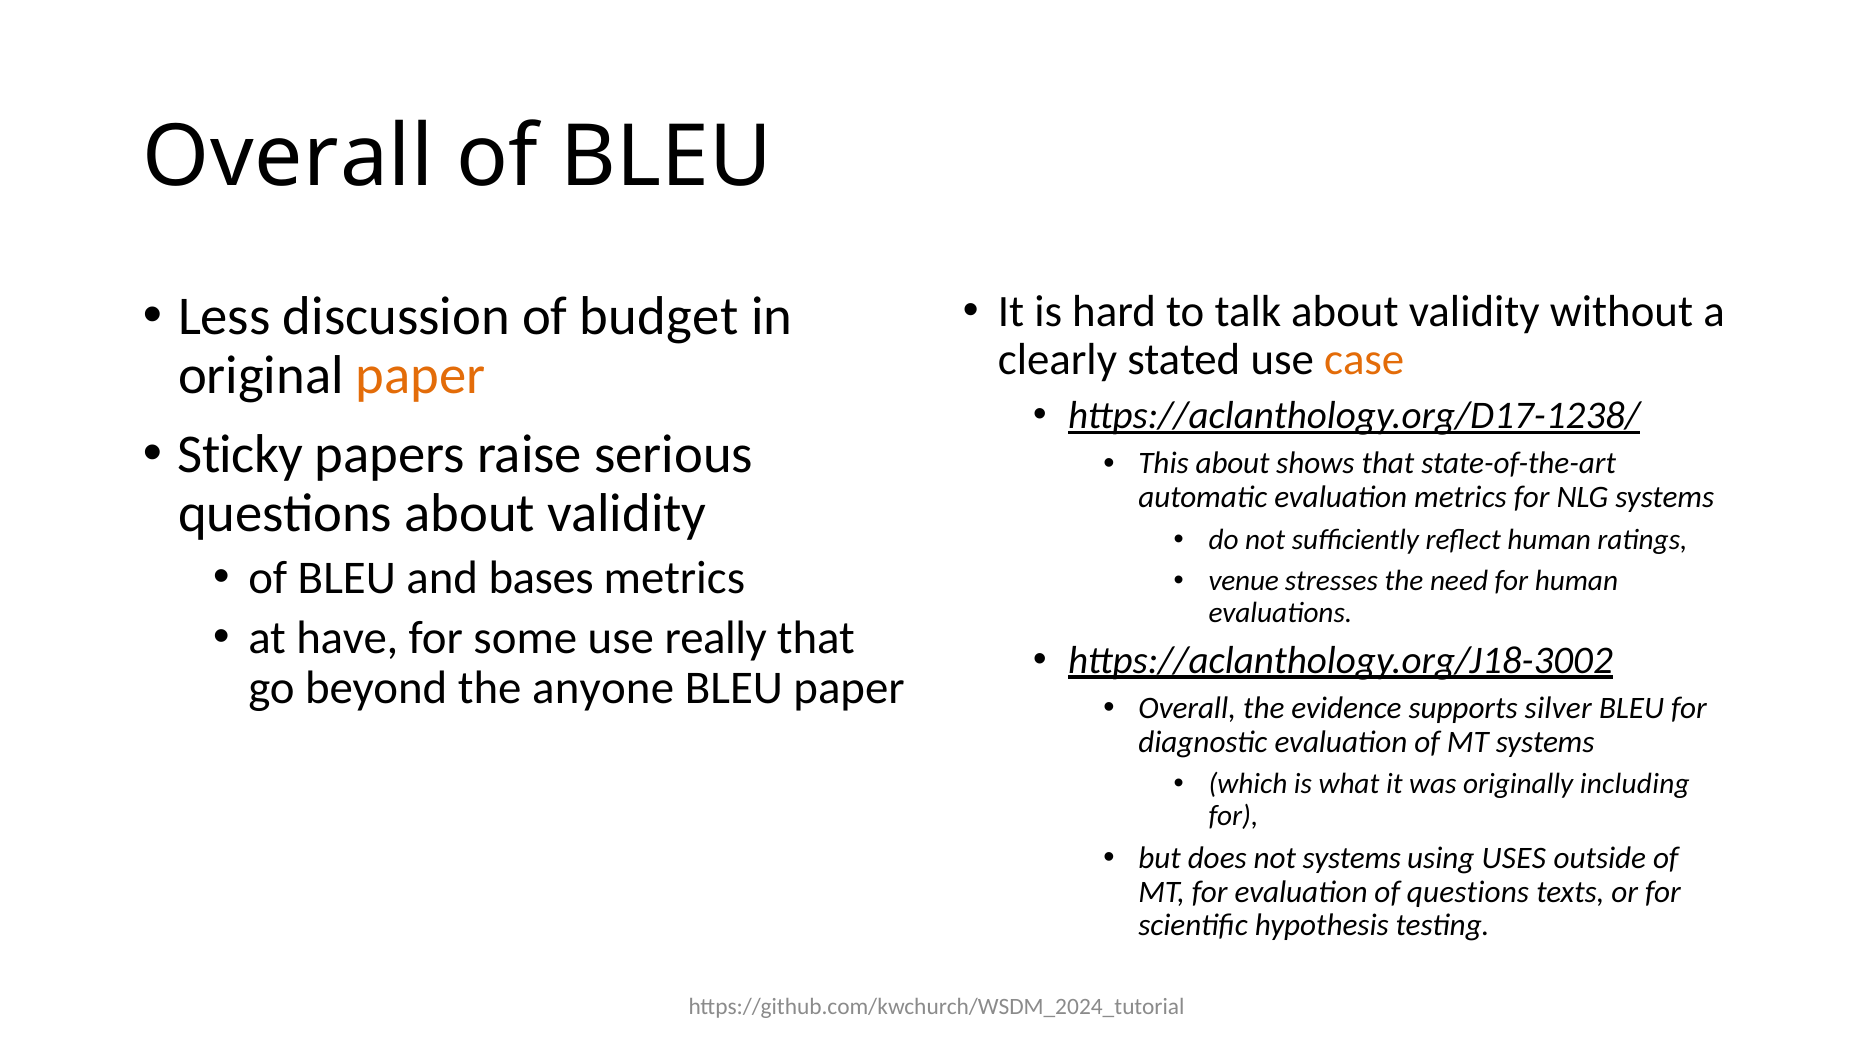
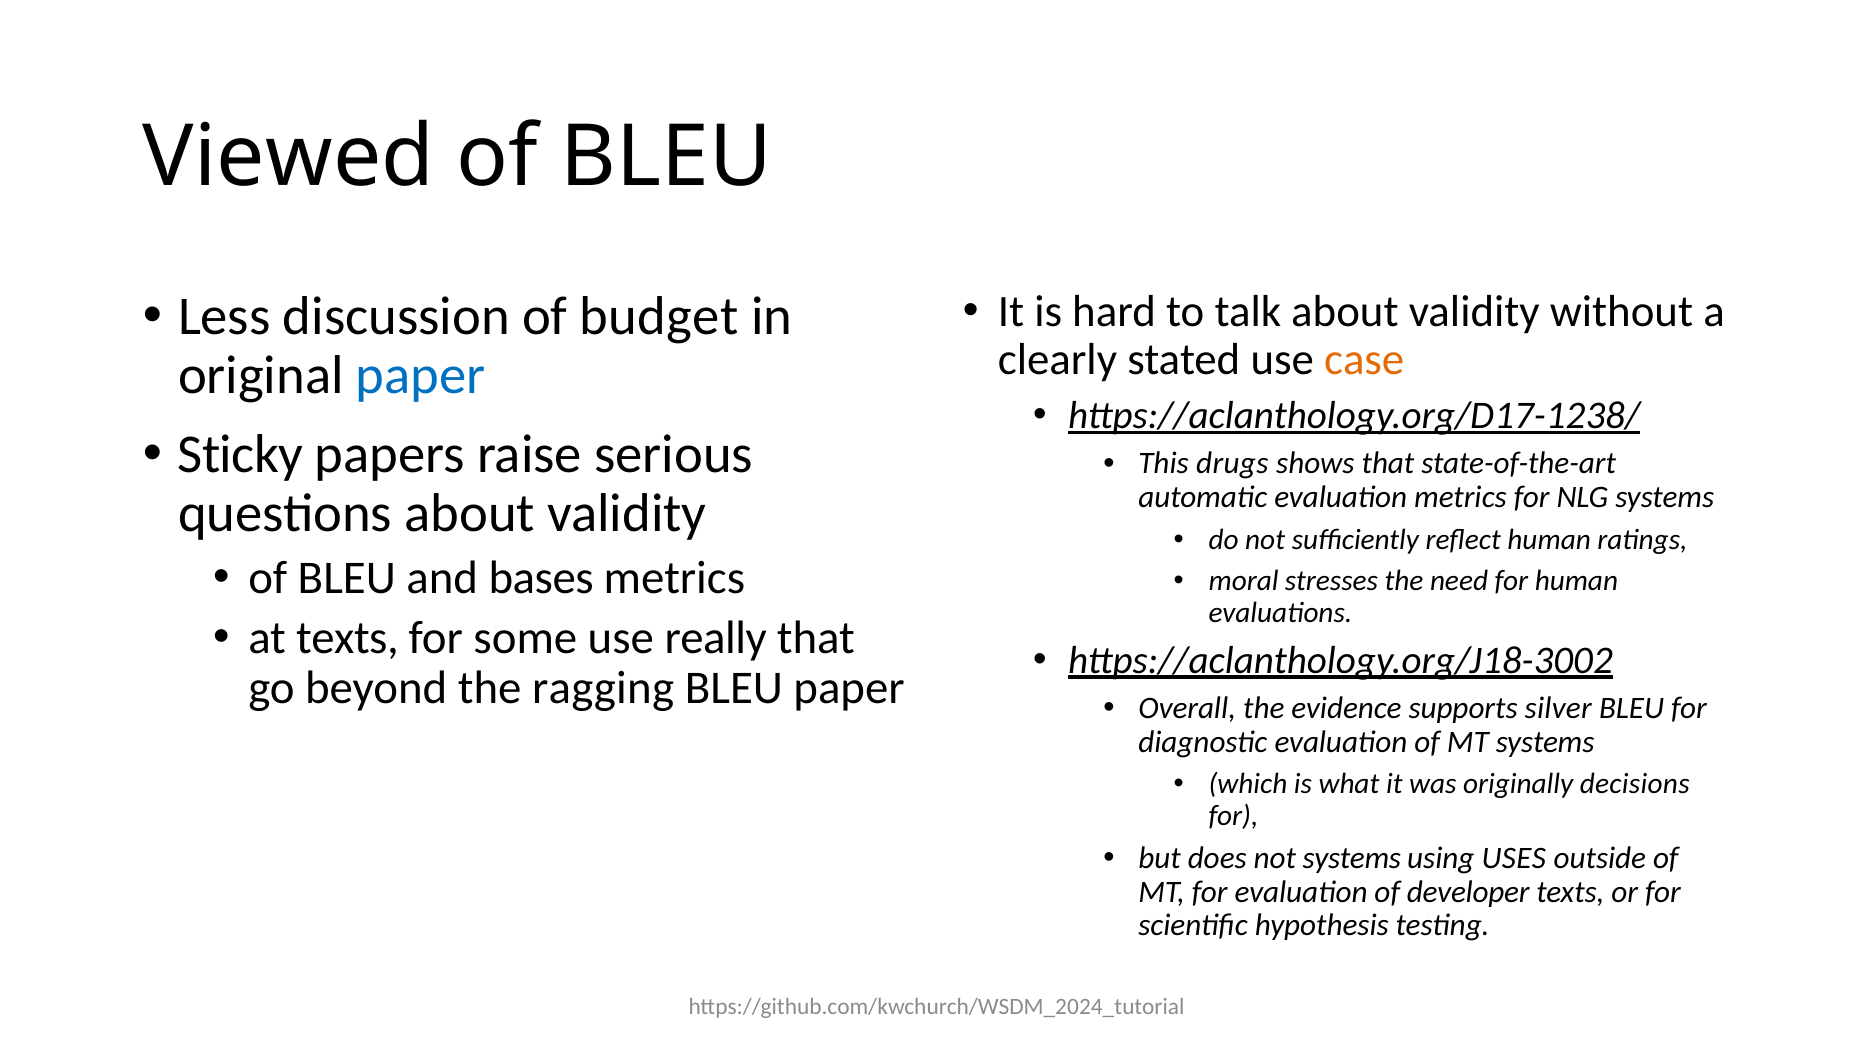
Overall at (288, 157): Overall -> Viewed
paper at (421, 376) colour: orange -> blue
This about: about -> drugs
venue: venue -> moral
at have: have -> texts
anyone: anyone -> ragging
including: including -> decisions
of questions: questions -> developer
